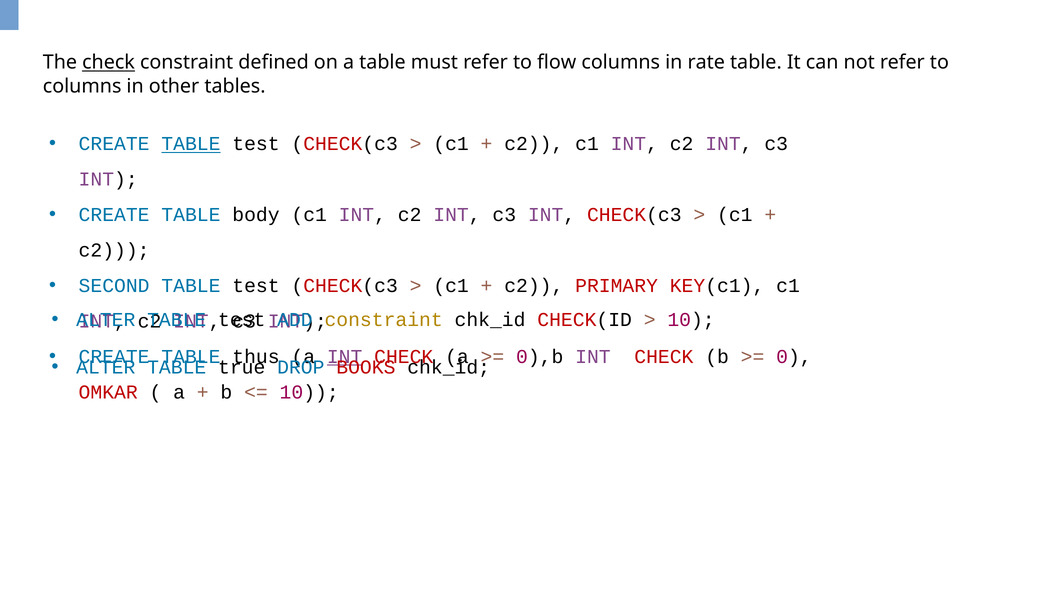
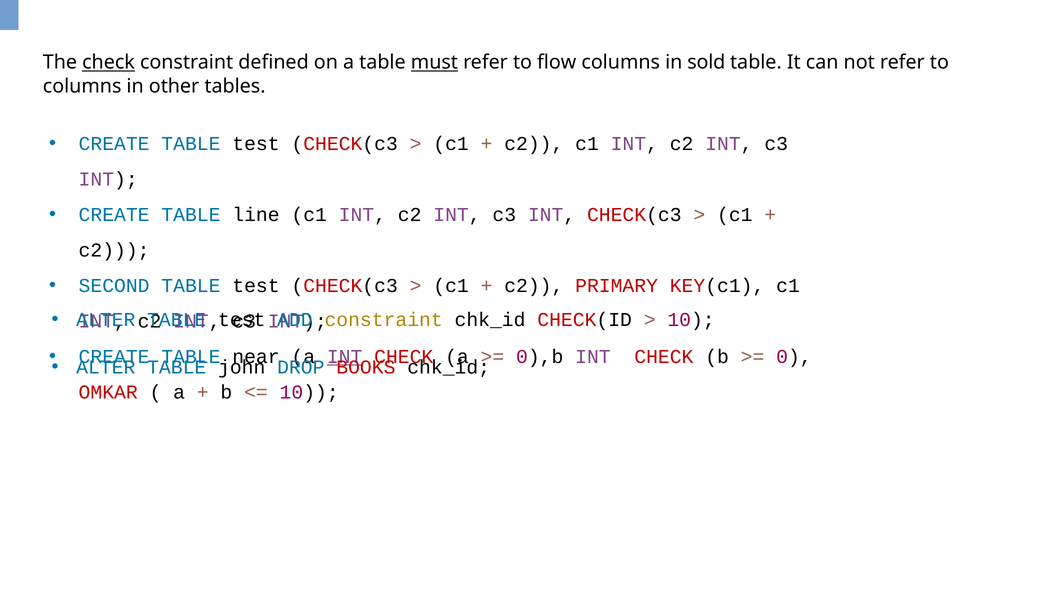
must underline: none -> present
rate: rate -> sold
TABLE at (191, 144) underline: present -> none
body: body -> line
thus: thus -> near
true: true -> john
